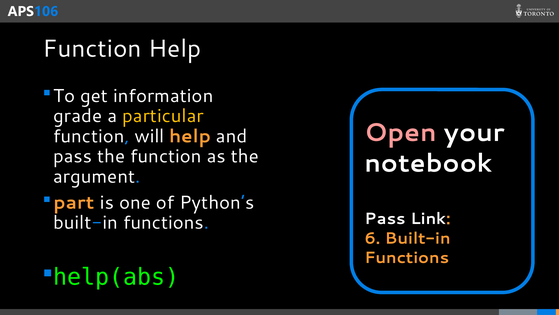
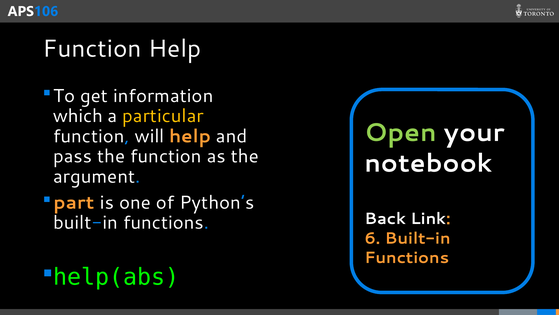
grade: grade -> which
Open colour: pink -> light green
Pass at (385, 218): Pass -> Back
